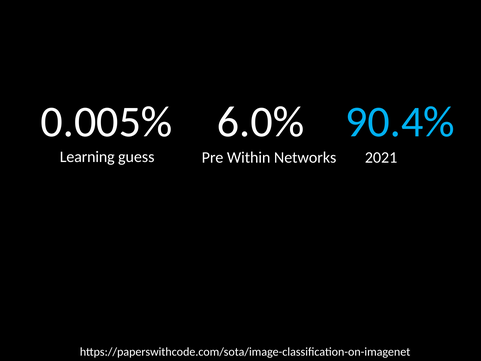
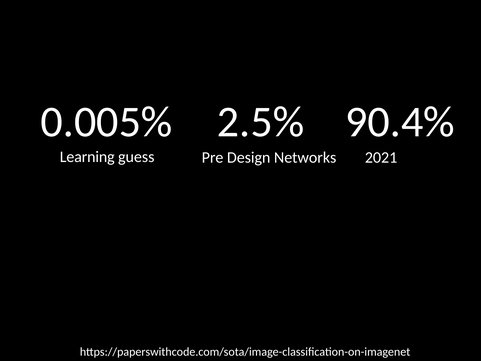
6.0%: 6.0% -> 2.5%
90.4% colour: light blue -> white
Within: Within -> Design
